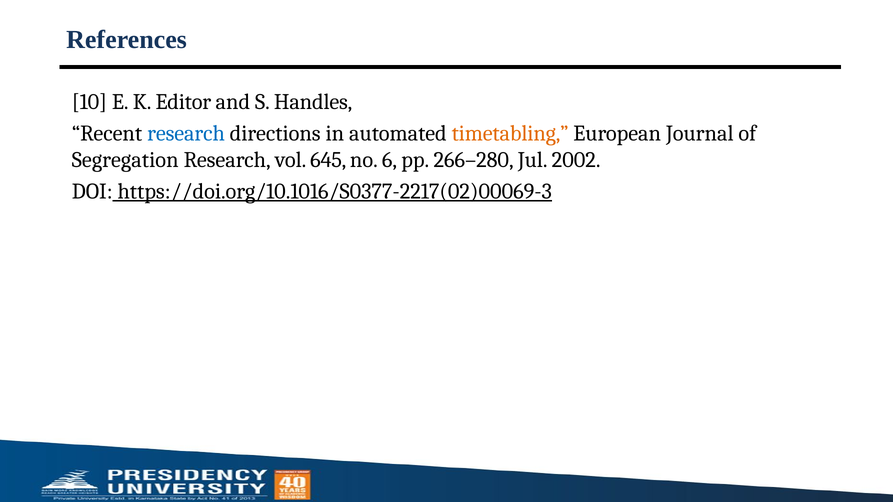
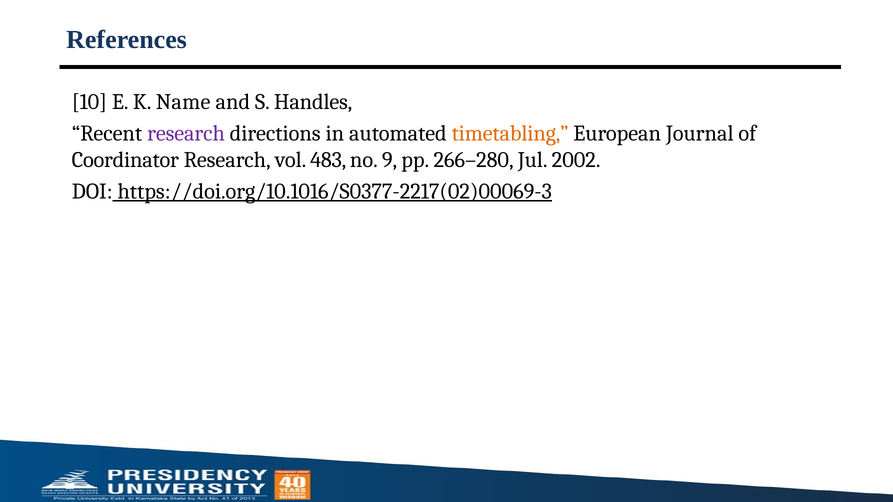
Editor: Editor -> Name
research at (186, 133) colour: blue -> purple
Segregation: Segregation -> Coordinator
645: 645 -> 483
6: 6 -> 9
